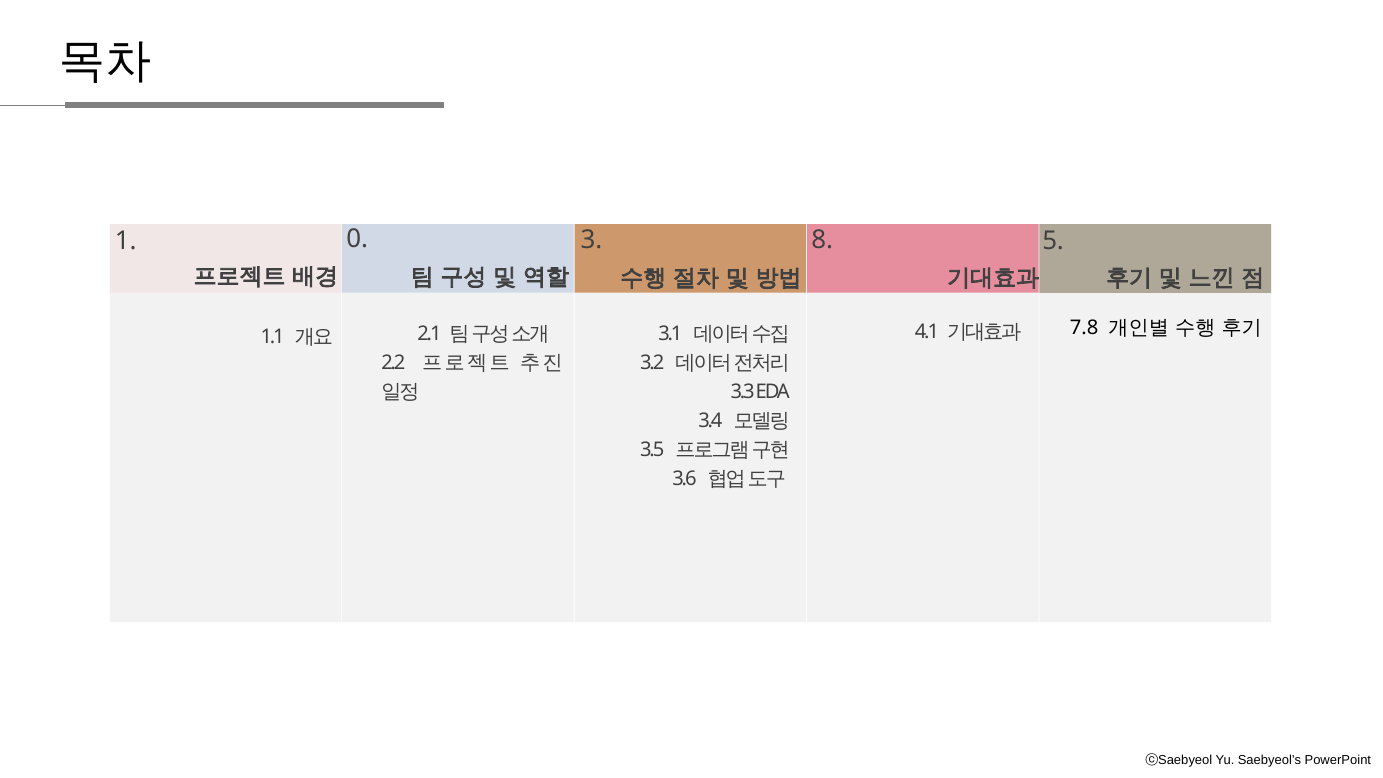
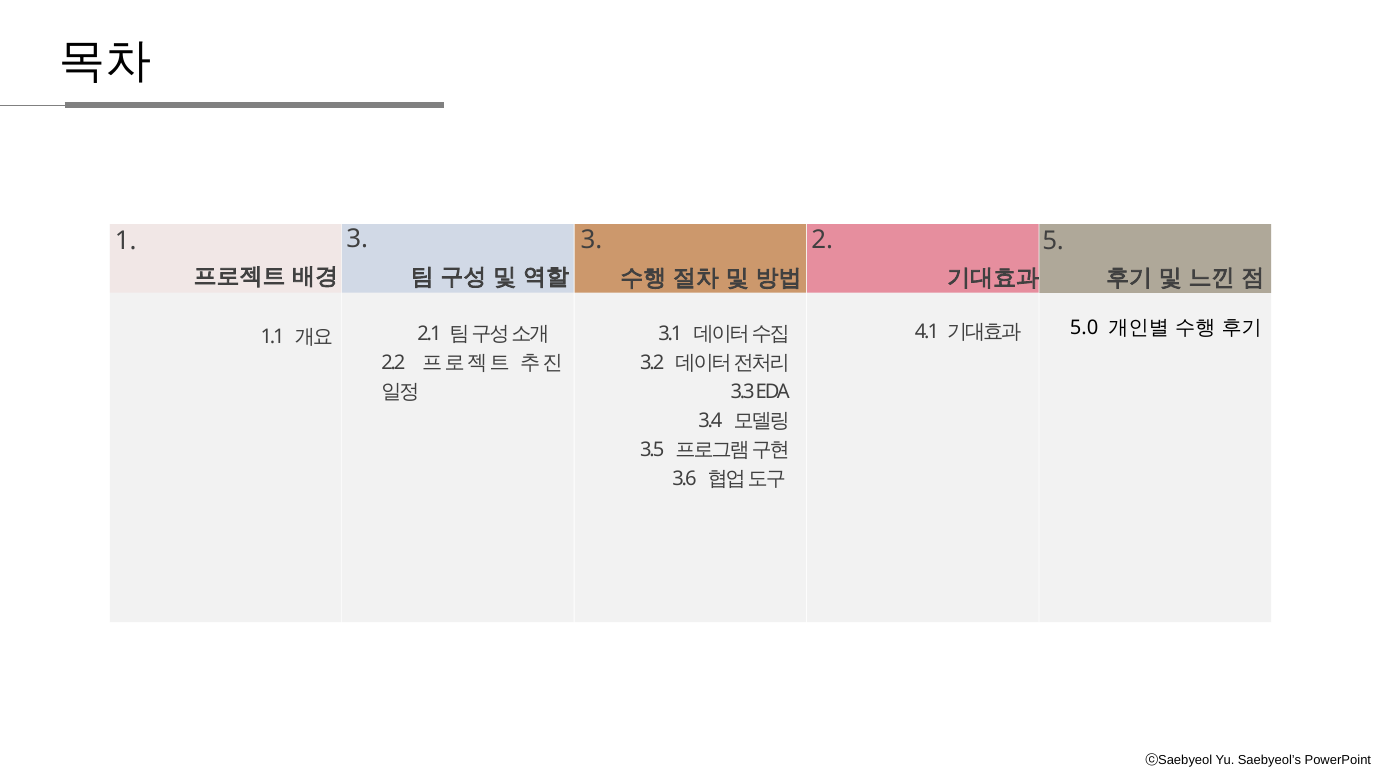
1 0: 0 -> 3
8: 8 -> 2
7.8: 7.8 -> 5.0
